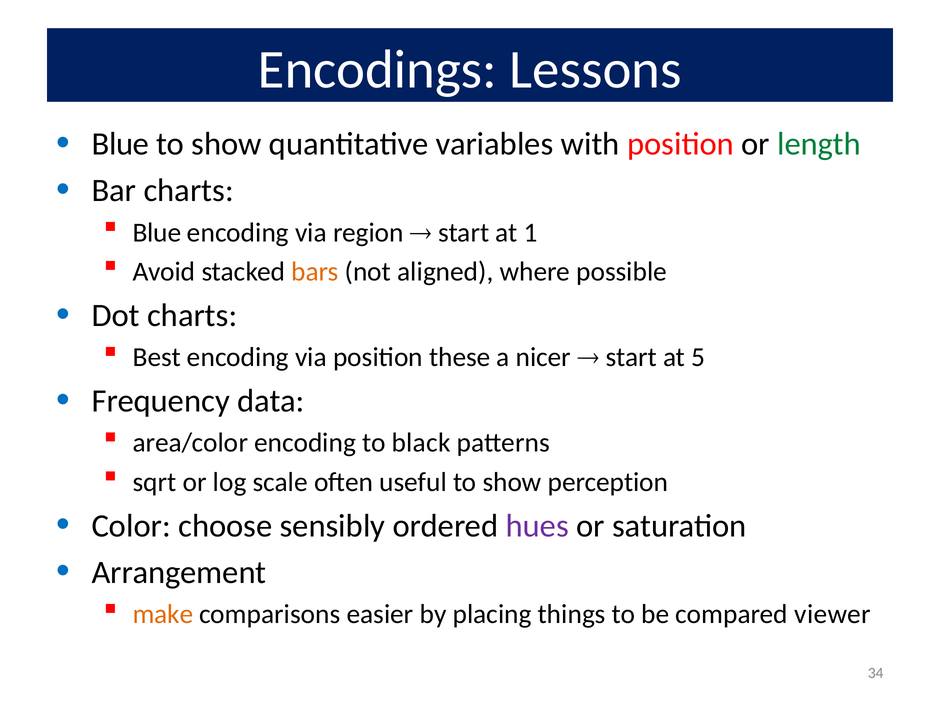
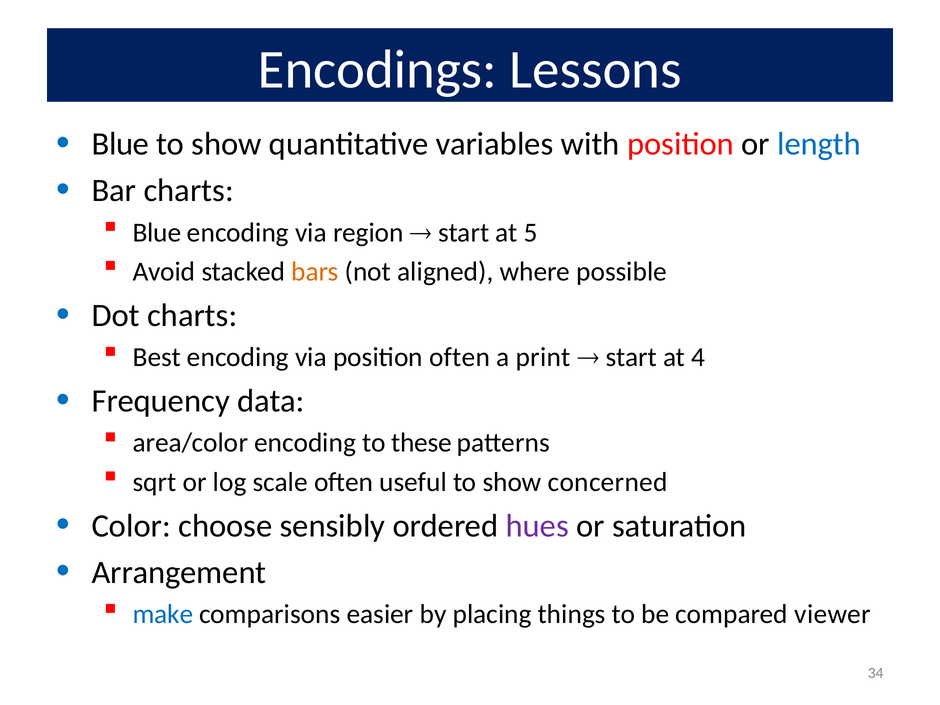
length colour: green -> blue
1: 1 -> 5
position these: these -> often
nicer: nicer -> print
5: 5 -> 4
black: black -> these
perception: perception -> concerned
make colour: orange -> blue
